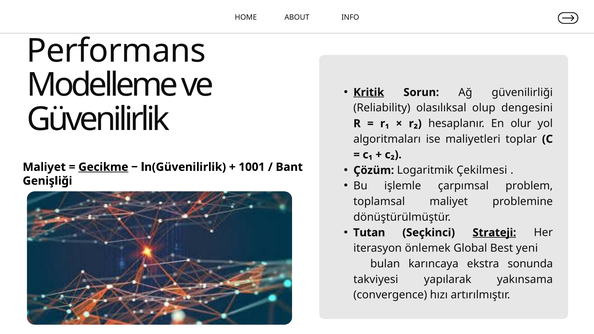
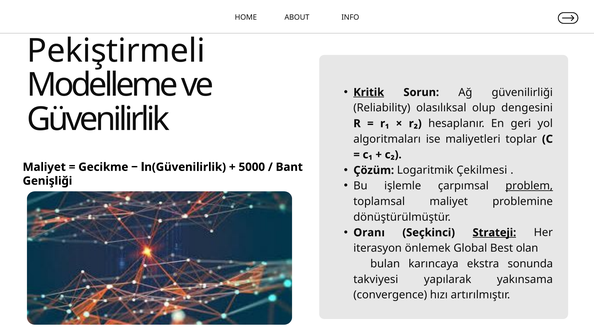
Performans: Performans -> Pekiştirmeli
olur: olur -> geri
Gecikme underline: present -> none
1001: 1001 -> 5000
problem underline: none -> present
Tutan: Tutan -> Oranı
yeni: yeni -> olan
